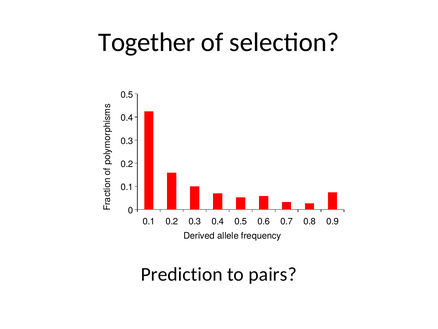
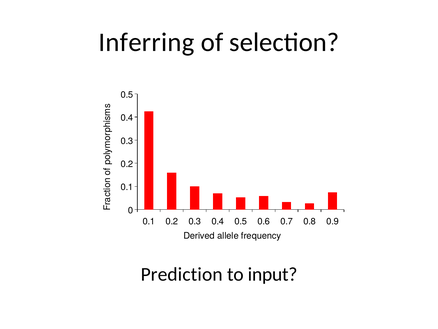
Together: Together -> Inferring
pairs: pairs -> input
